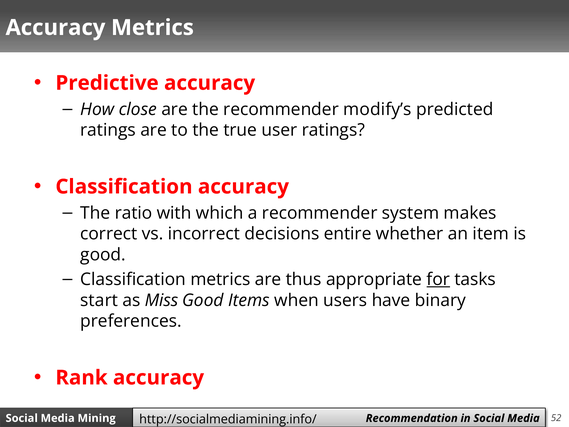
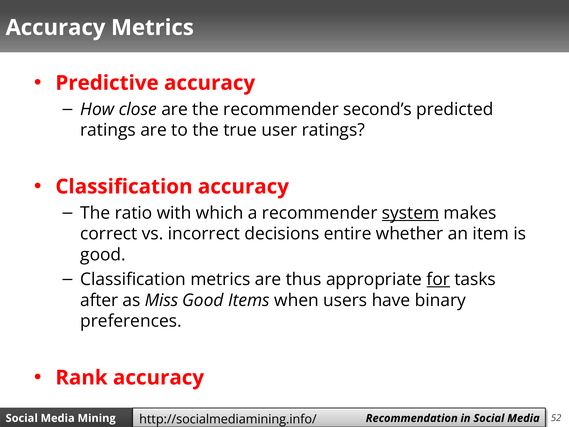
modify’s: modify’s -> second’s
system underline: none -> present
start: start -> after
